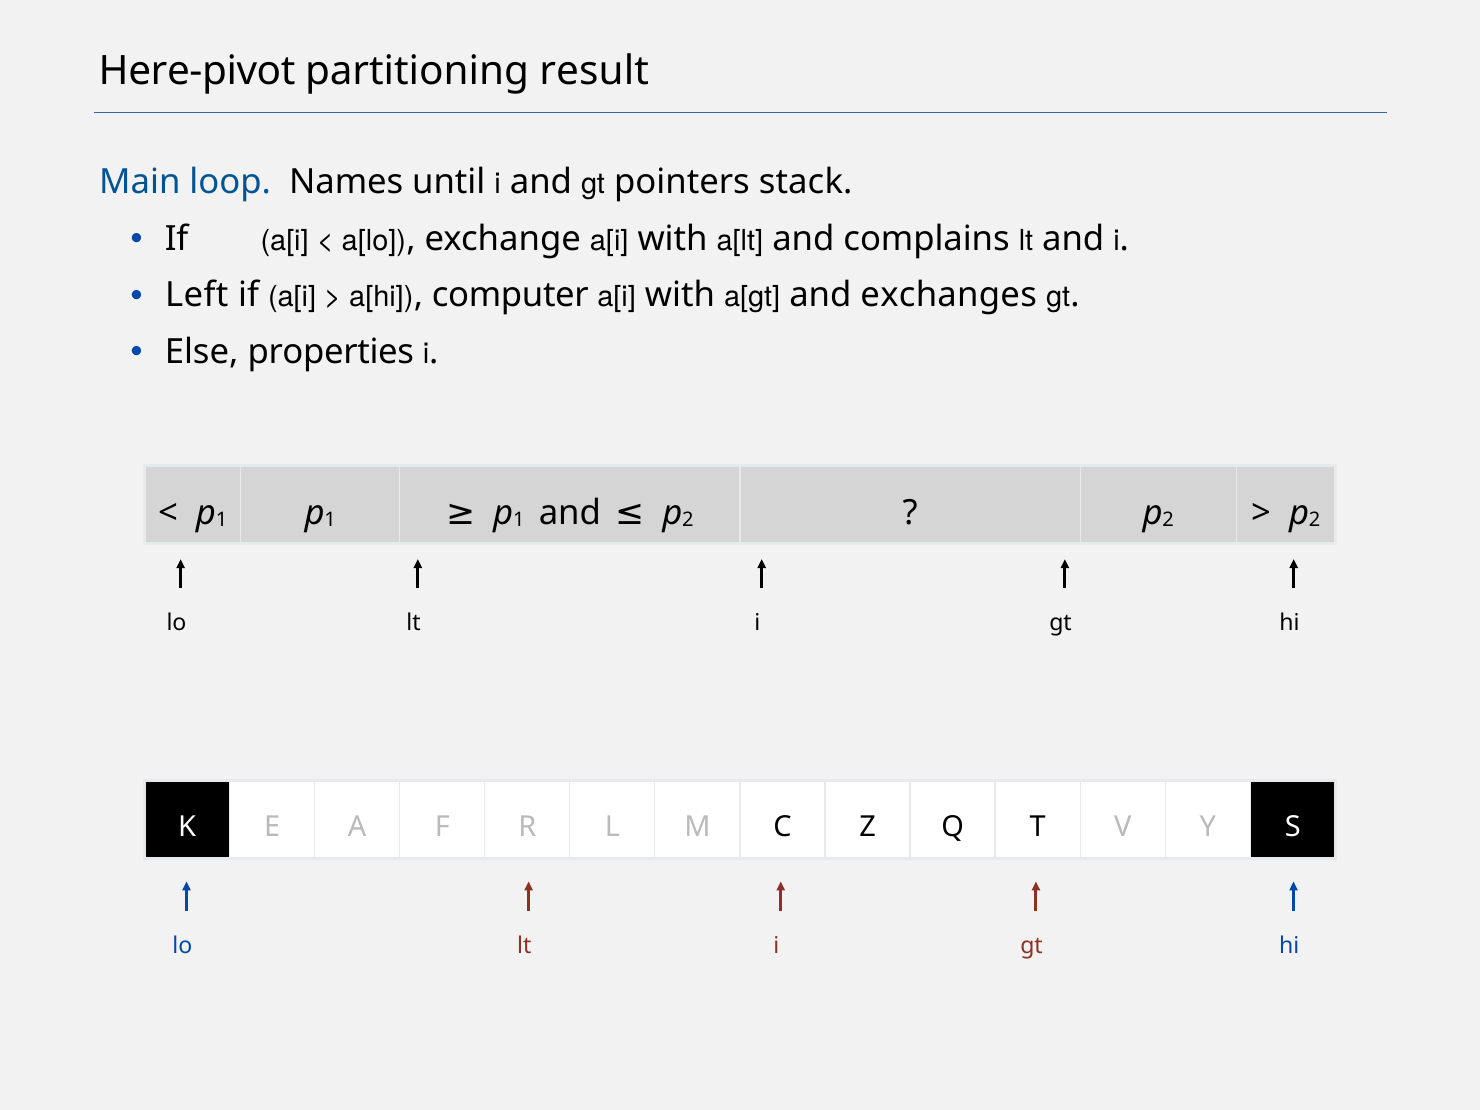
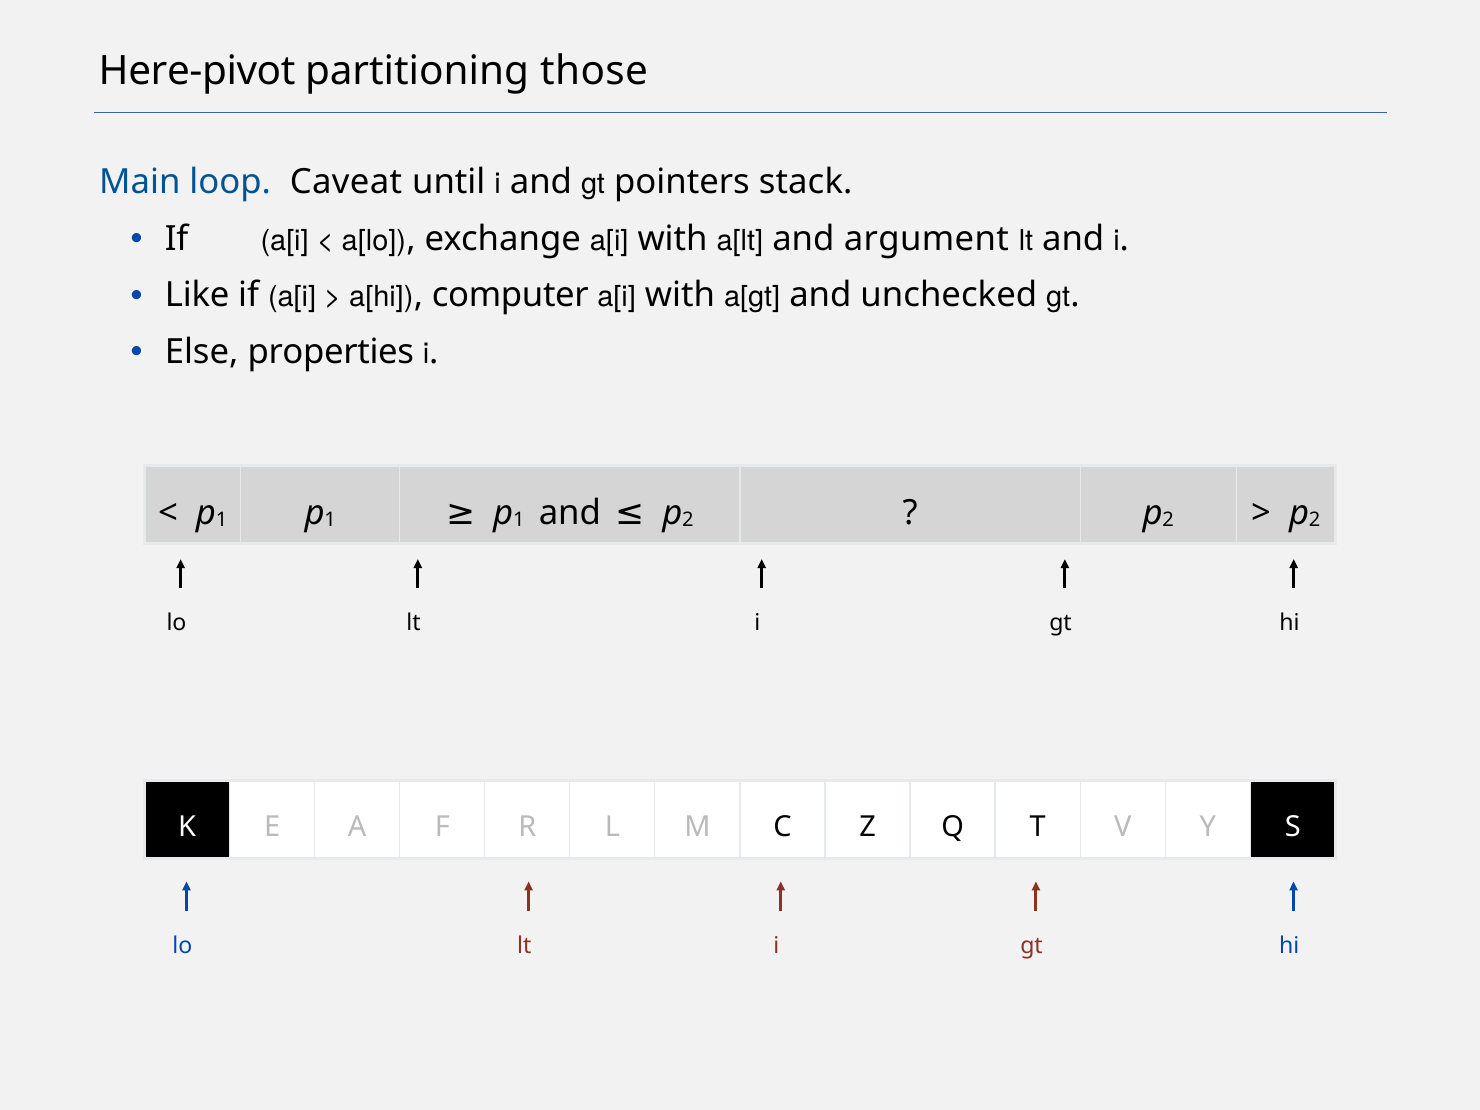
result: result -> those
Names: Names -> Caveat
complains: complains -> argument
Left: Left -> Like
exchanges: exchanges -> unchecked
